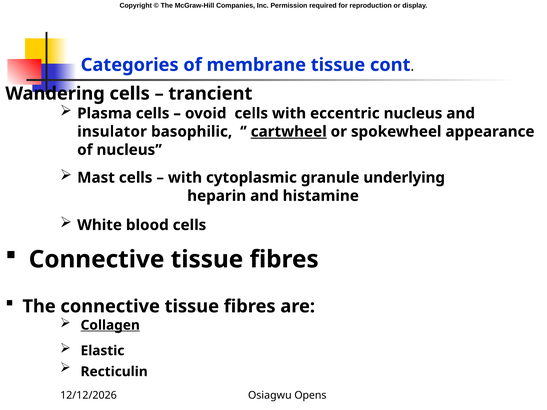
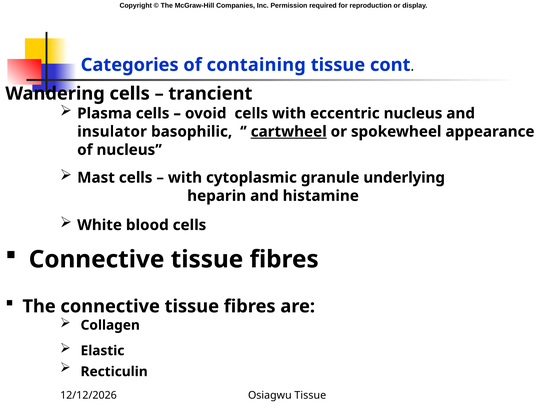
membrane: membrane -> containing
Collagen underline: present -> none
Osiagwu Opens: Opens -> Tissue
